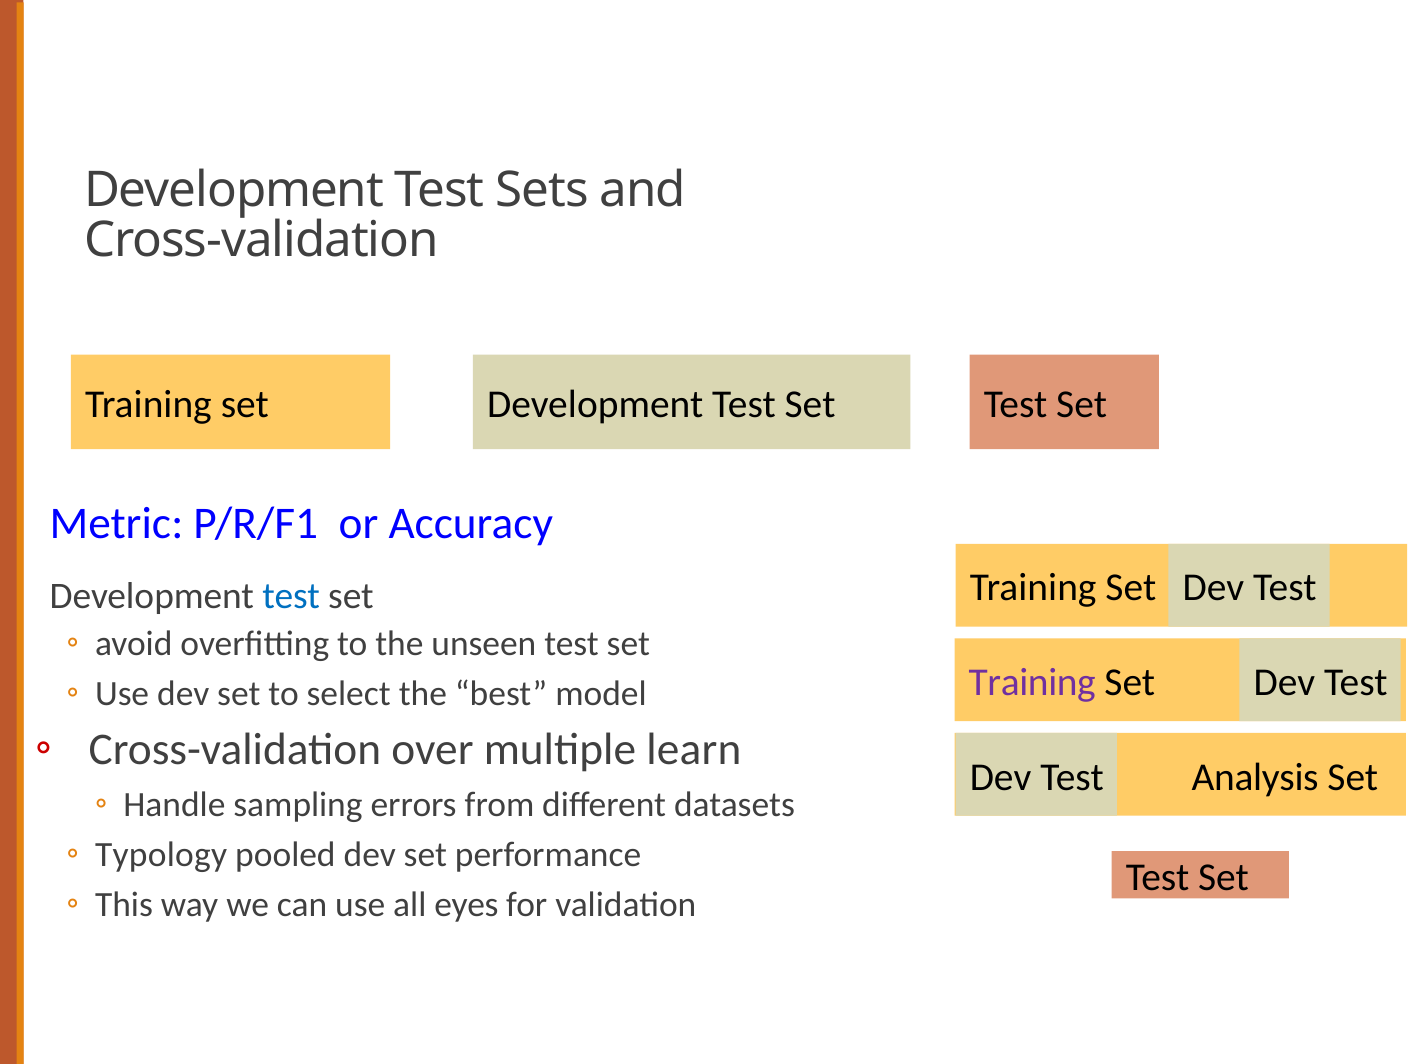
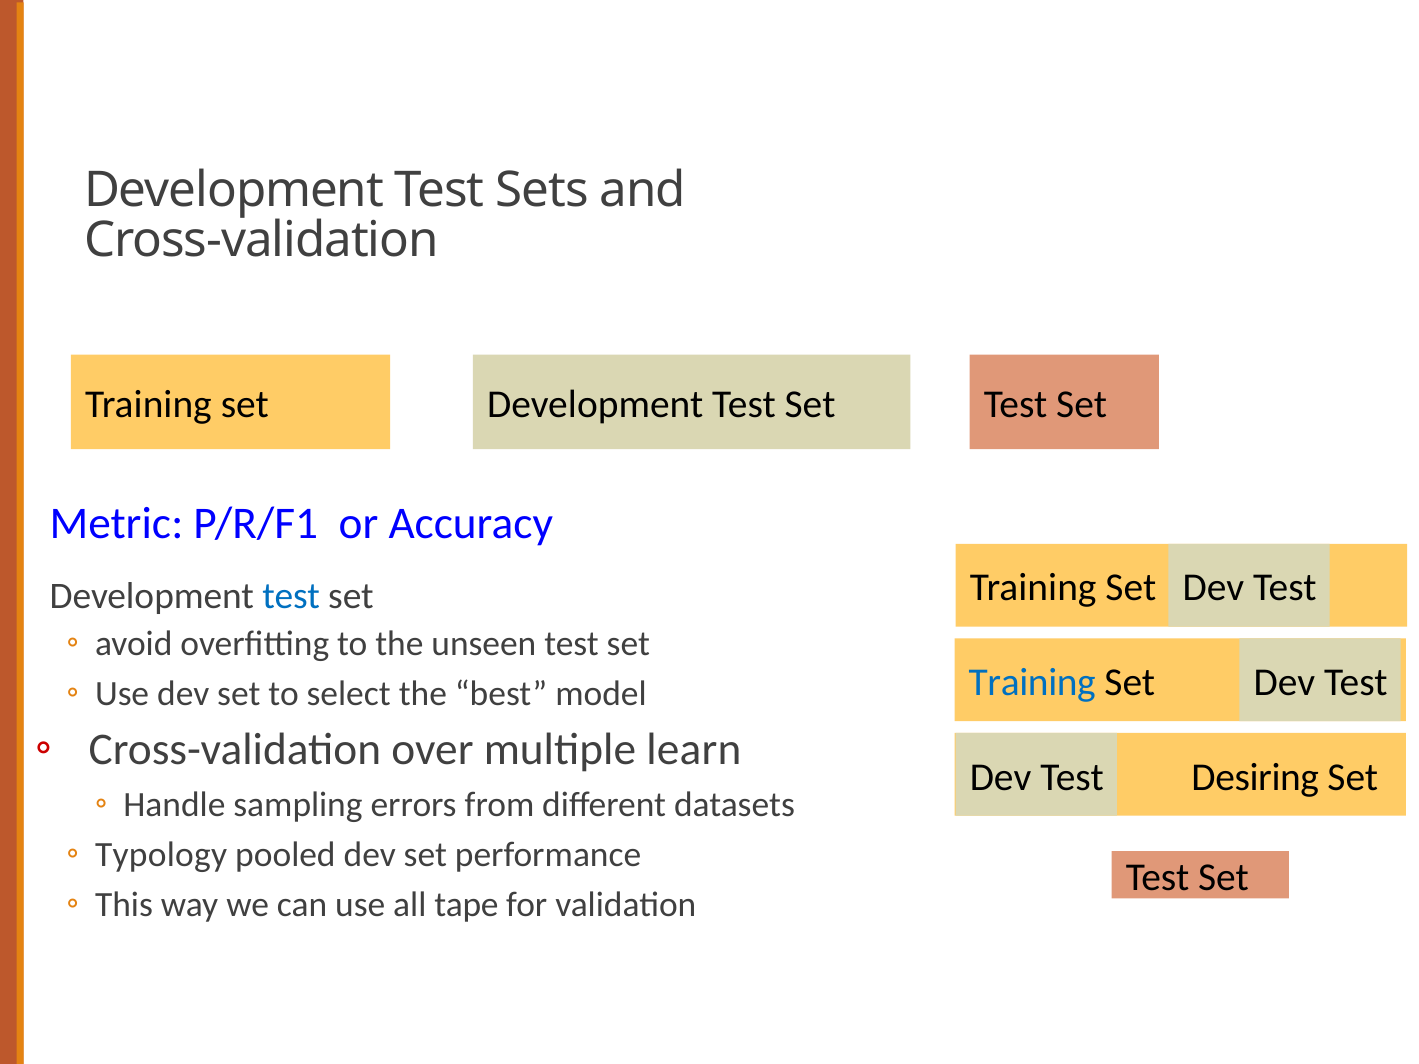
Training at (1032, 683) colour: purple -> blue
Analysis: Analysis -> Desiring
eyes: eyes -> tape
